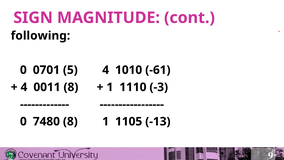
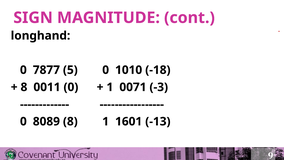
following: following -> longhand
0701: 0701 -> 7877
5 4: 4 -> 0
-61: -61 -> -18
4 at (24, 87): 4 -> 8
0011 8: 8 -> 0
1110: 1110 -> 0071
7480: 7480 -> 8089
1105: 1105 -> 1601
